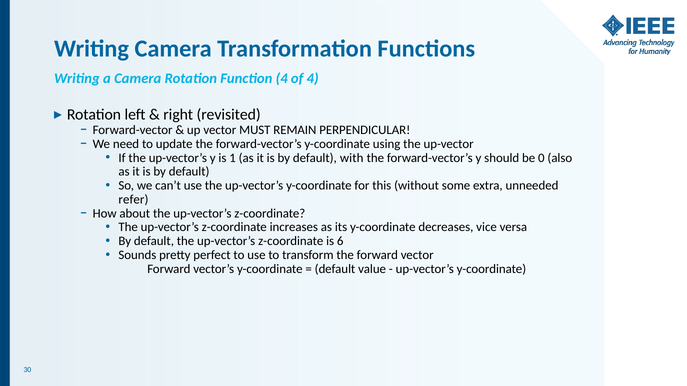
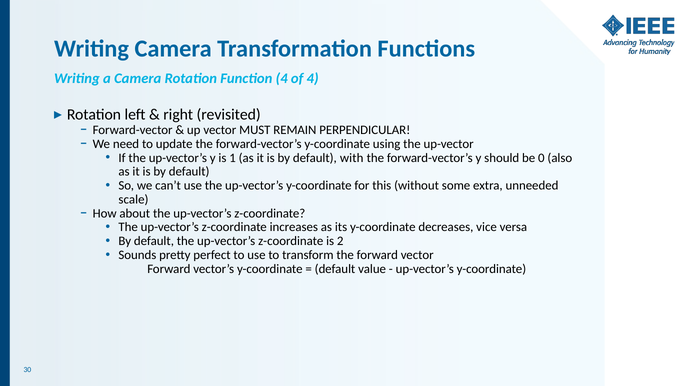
refer: refer -> scale
6: 6 -> 2
